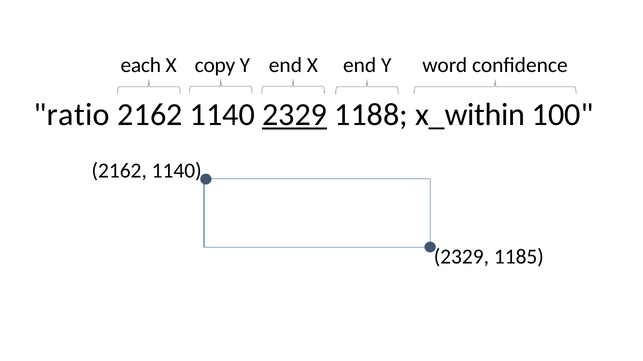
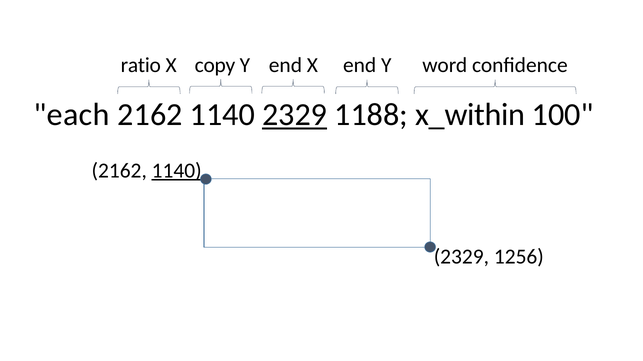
each: each -> ratio
ratio: ratio -> each
1140 at (177, 171) underline: none -> present
1185: 1185 -> 1256
